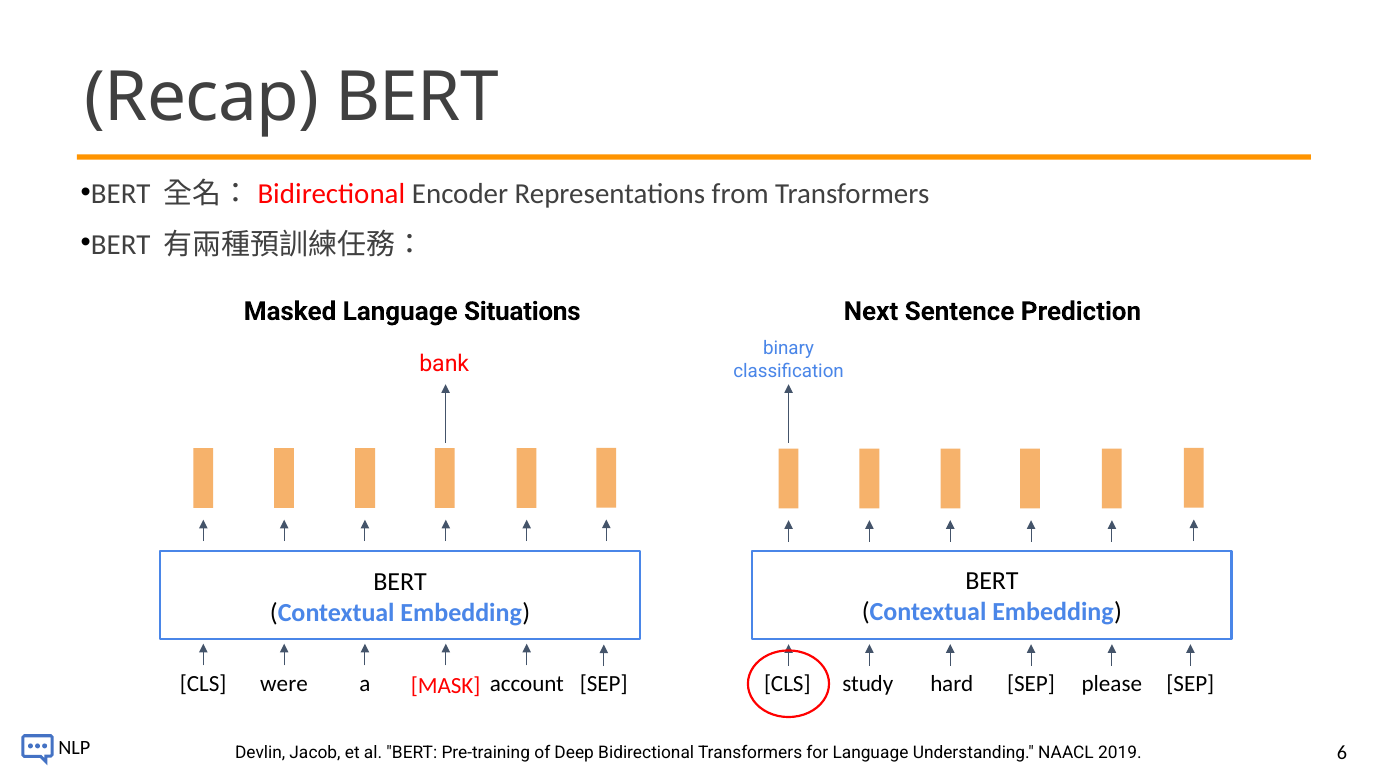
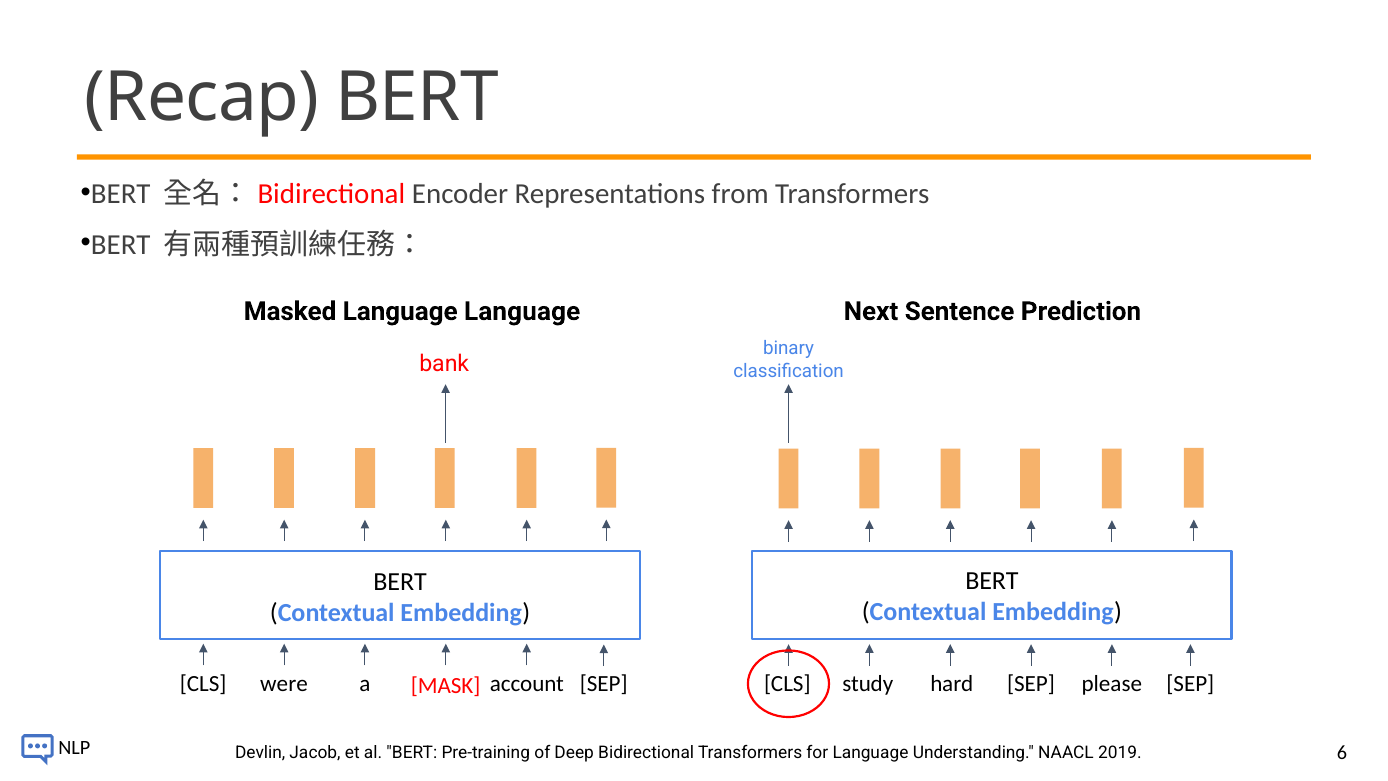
Language Situations: Situations -> Language
